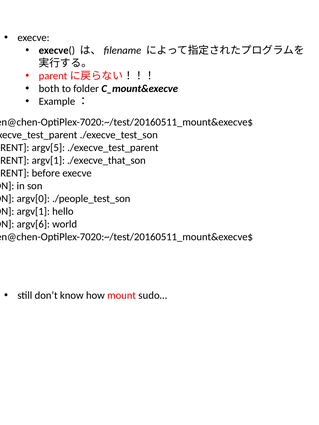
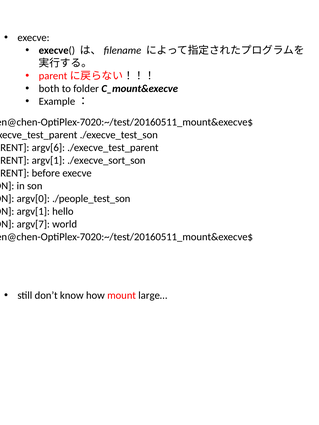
argv[5: argv[5 -> argv[6
./execve_that_son: ./execve_that_son -> ./execve_sort_son
argv[6: argv[6 -> argv[7
sudo…: sudo… -> large…
